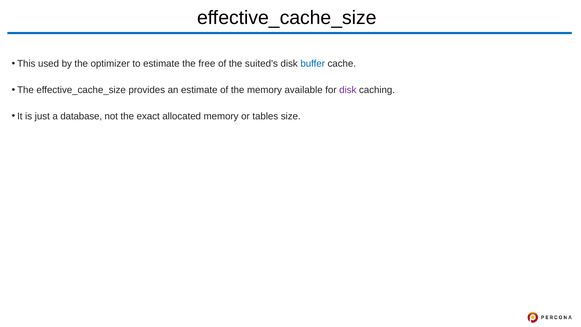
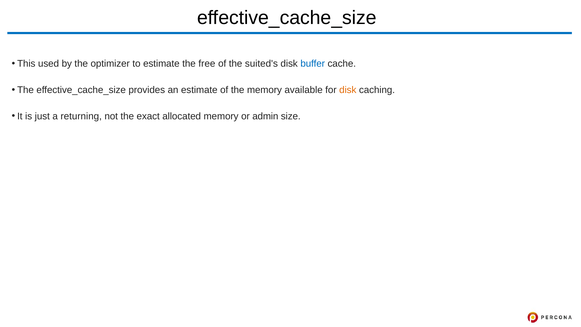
disk at (348, 90) colour: purple -> orange
database: database -> returning
tables: tables -> admin
